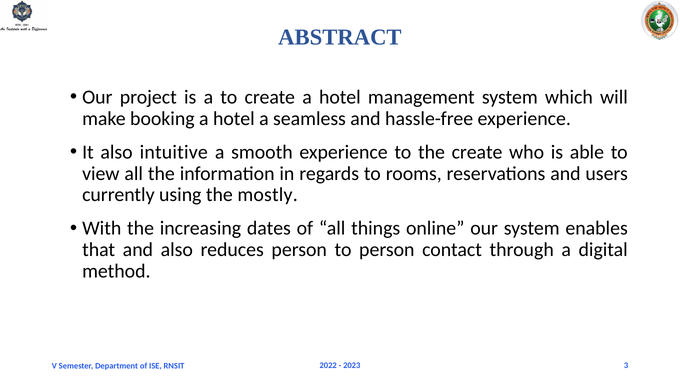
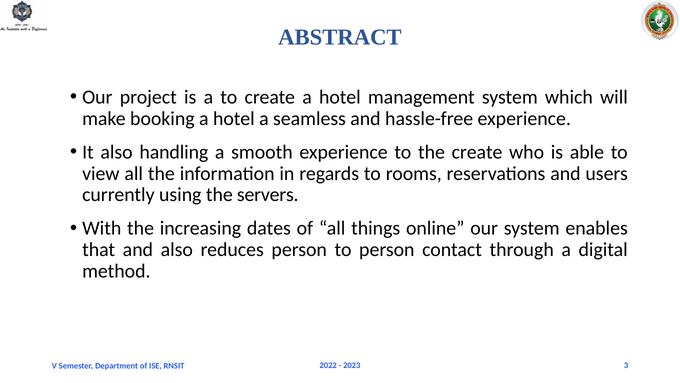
intuitive: intuitive -> handling
mostly: mostly -> servers
